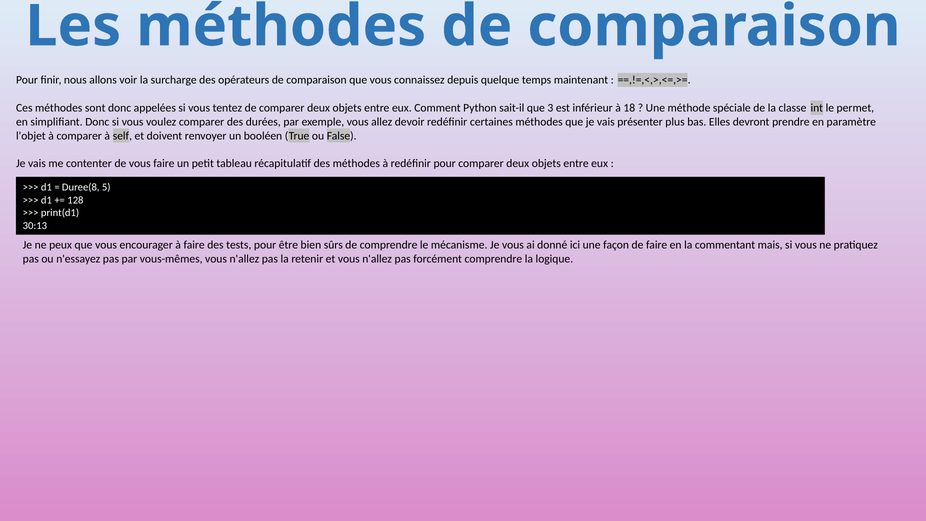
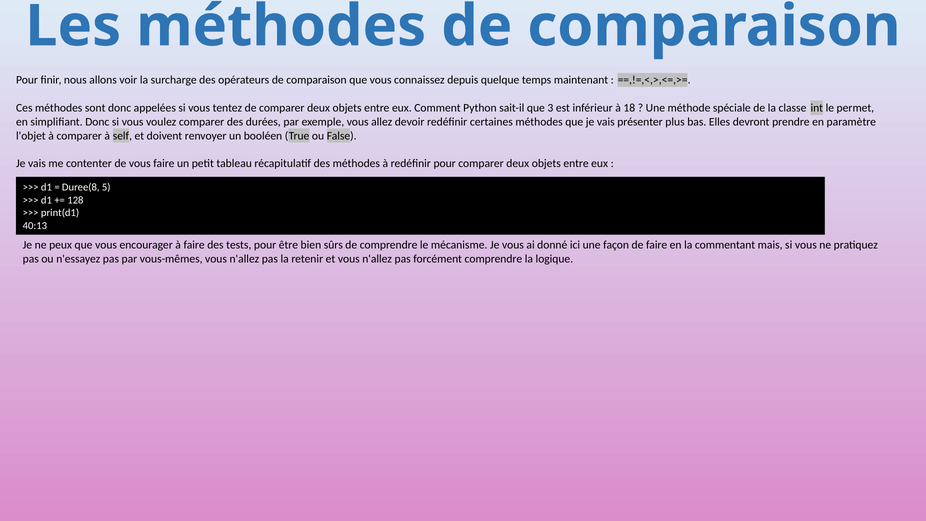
30:13: 30:13 -> 40:13
